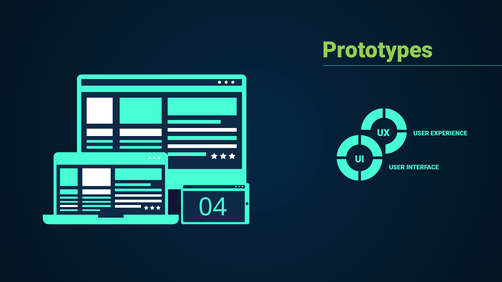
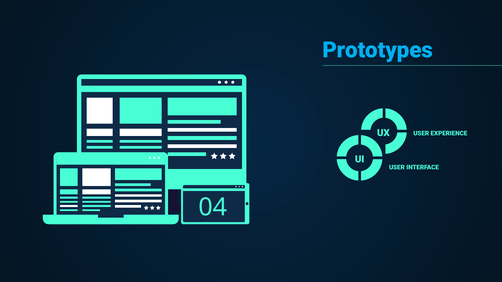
Prototypes colour: light green -> light blue
